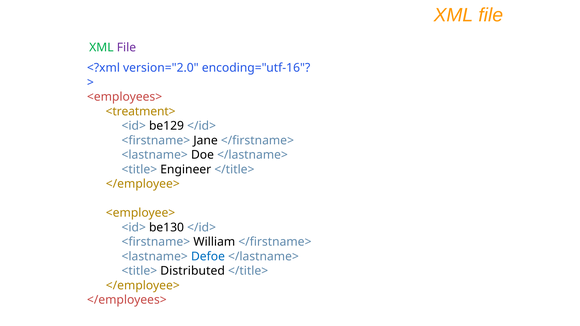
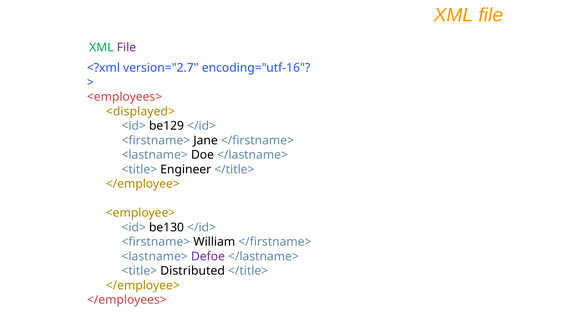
version="2.0: version="2.0 -> version="2.7
<treatment>: <treatment> -> <displayed>
Defoe colour: blue -> purple
